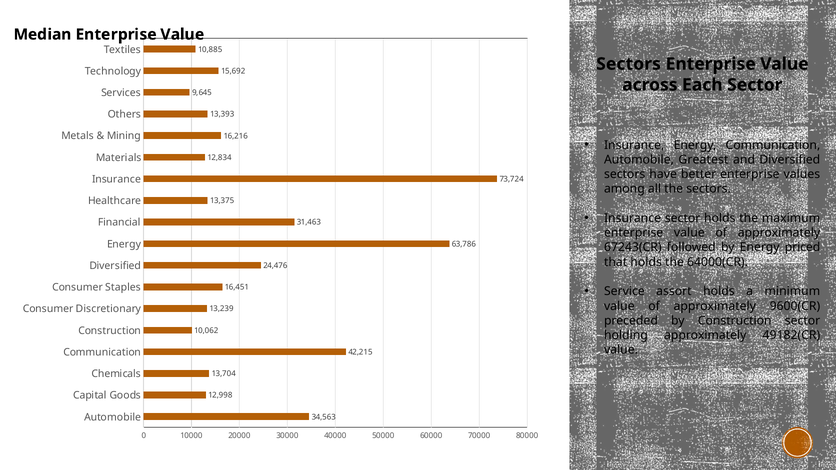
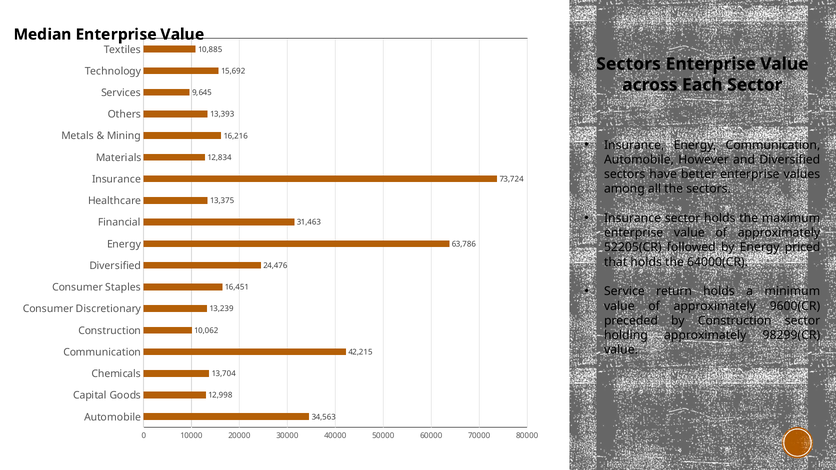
Greatest: Greatest -> However
67243(CR: 67243(CR -> 52205(CR
assort: assort -> return
49182(CR: 49182(CR -> 98299(CR
